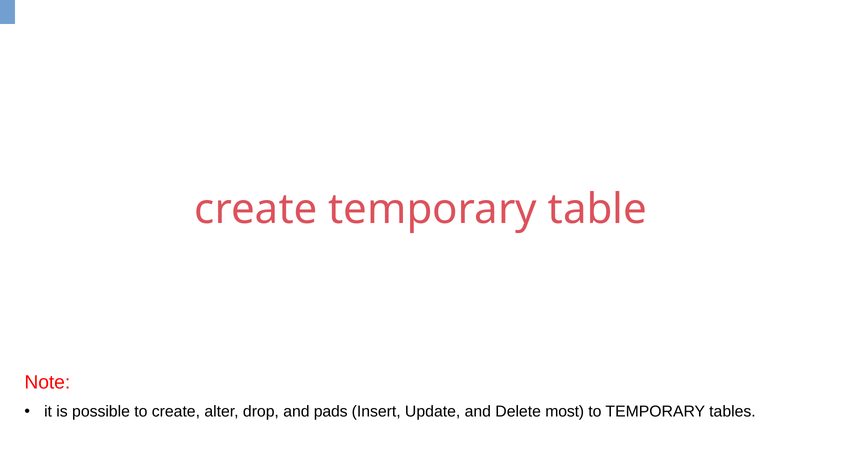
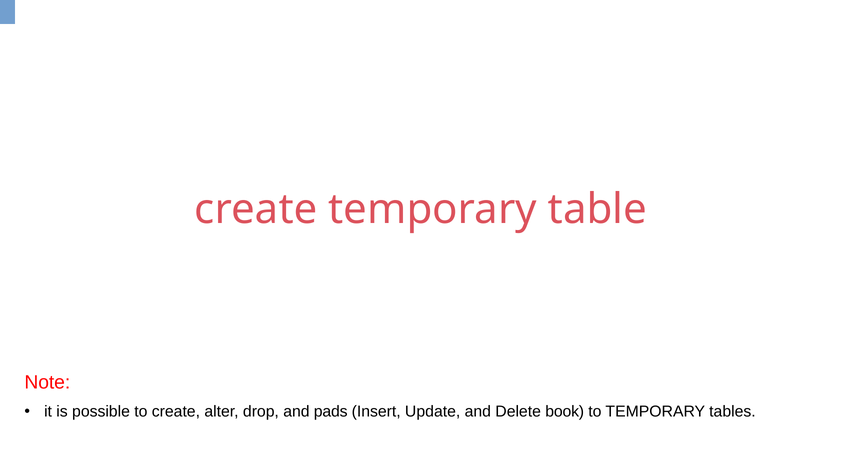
most: most -> book
